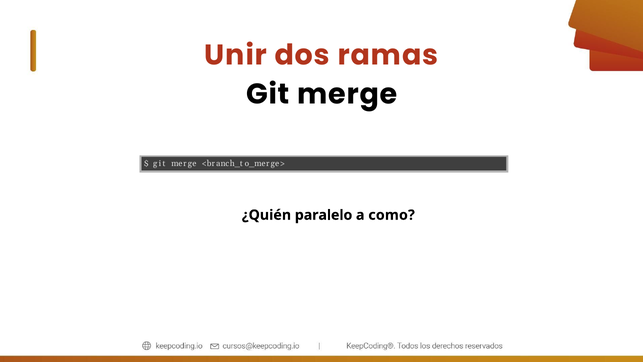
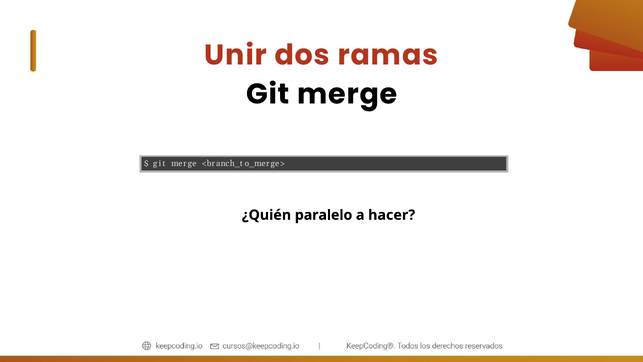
como: como -> hacer
